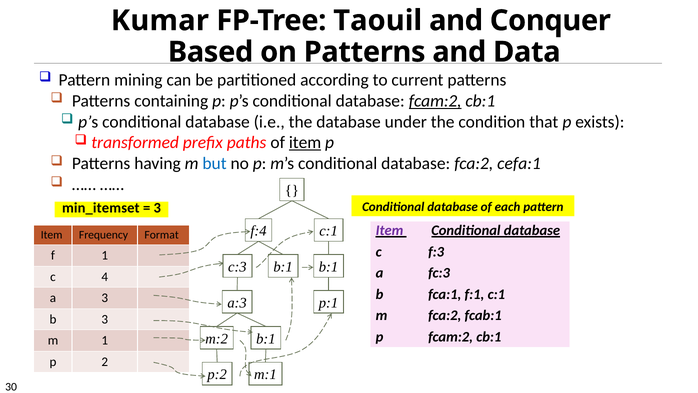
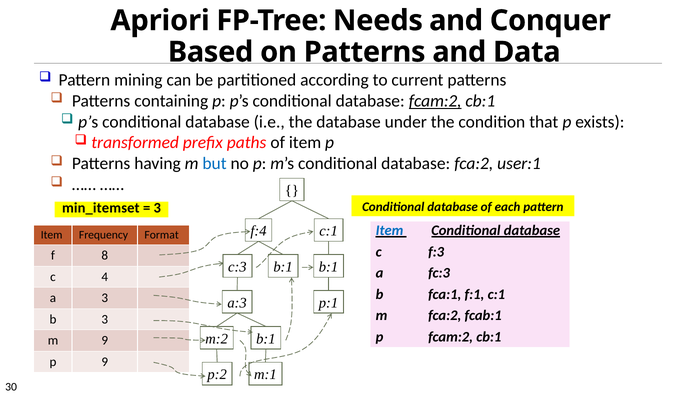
Kumar: Kumar -> Apriori
Taouil: Taouil -> Needs
item at (305, 143) underline: present -> none
cefa:1: cefa:1 -> user:1
Item at (390, 230) colour: purple -> blue
f 1: 1 -> 8
m 1: 1 -> 9
p 2: 2 -> 9
